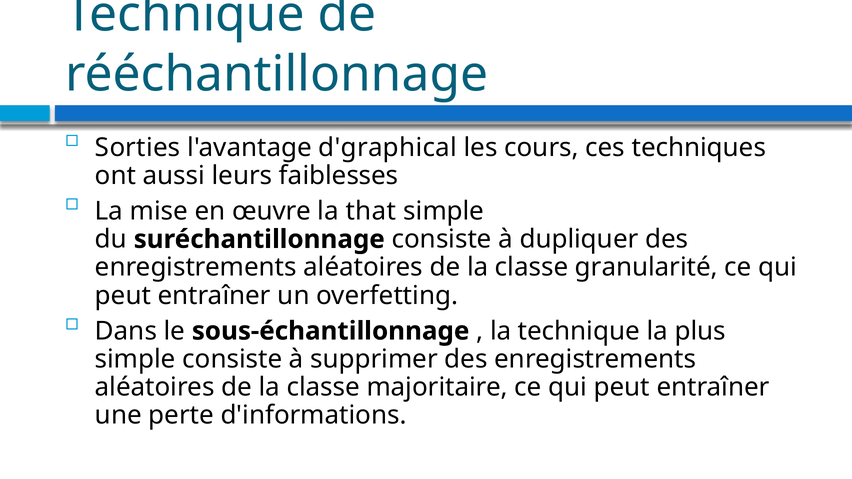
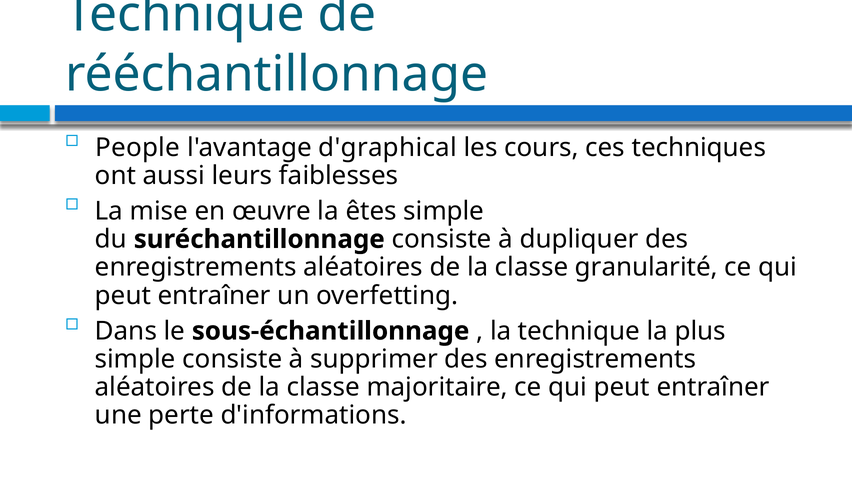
Sorties: Sorties -> People
that: that -> êtes
